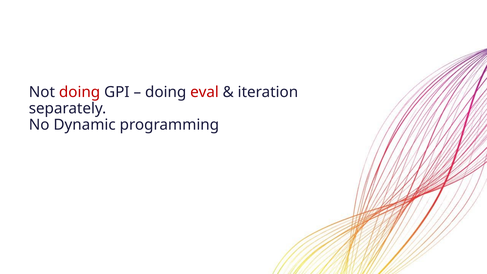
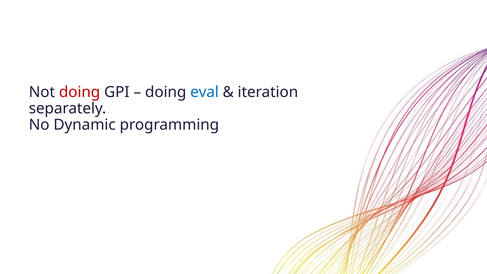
eval colour: red -> blue
